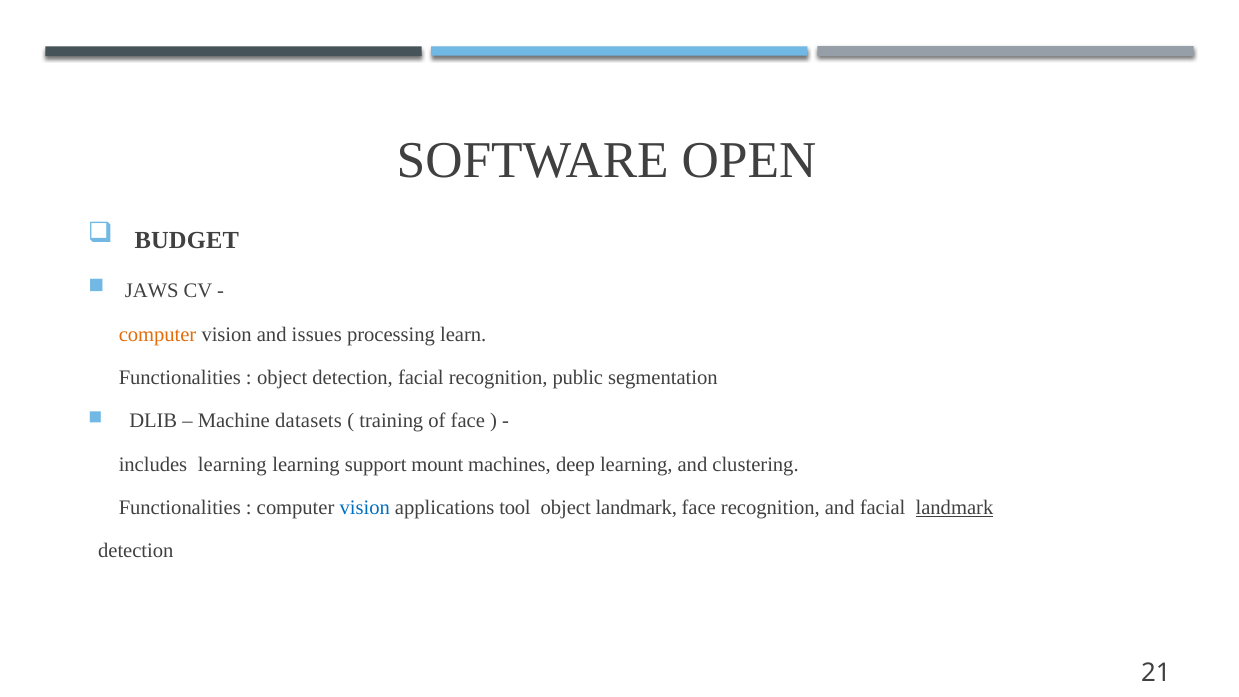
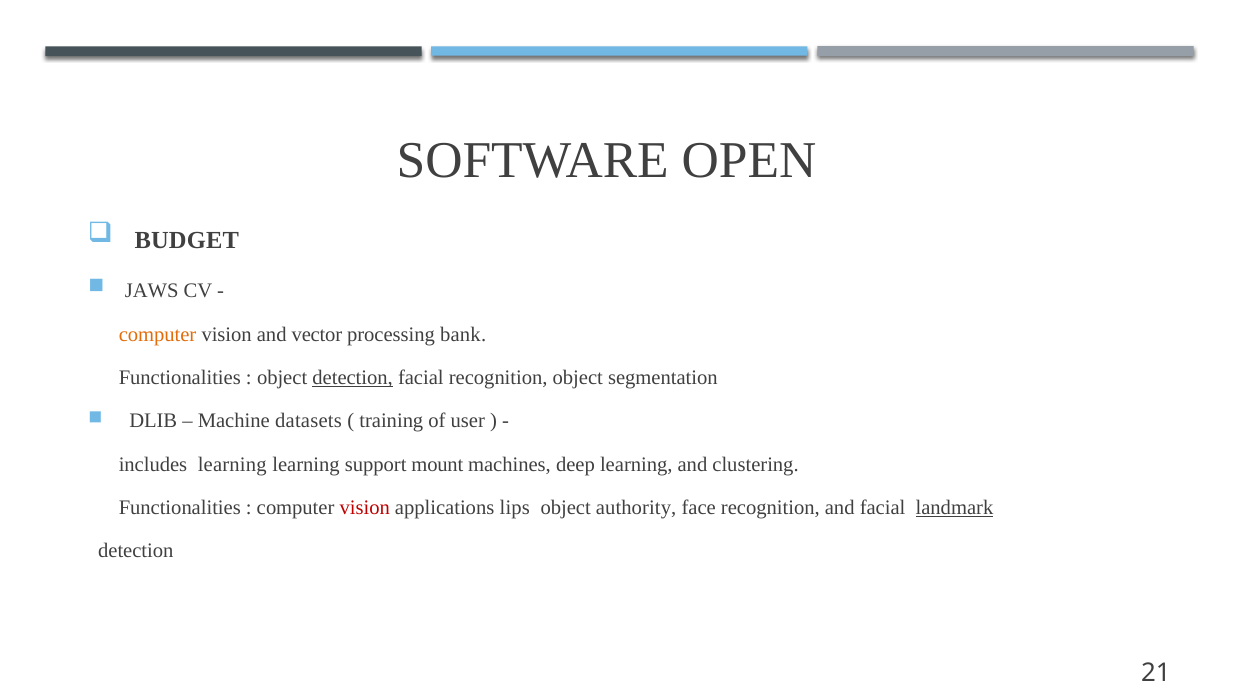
issues: issues -> vector
learn: learn -> bank
detection at (353, 378) underline: none -> present
recognition public: public -> object
of face: face -> user
vision at (365, 507) colour: blue -> red
tool: tool -> lips
object landmark: landmark -> authority
